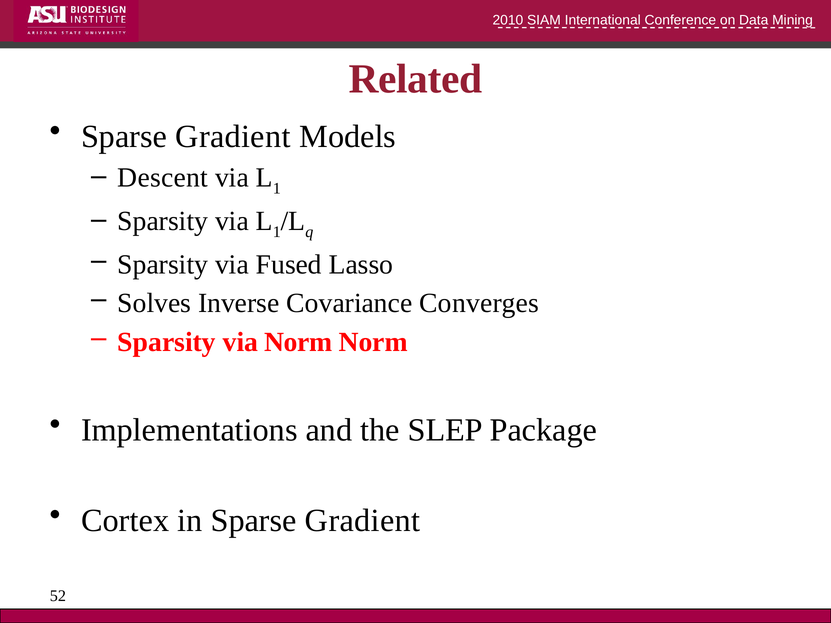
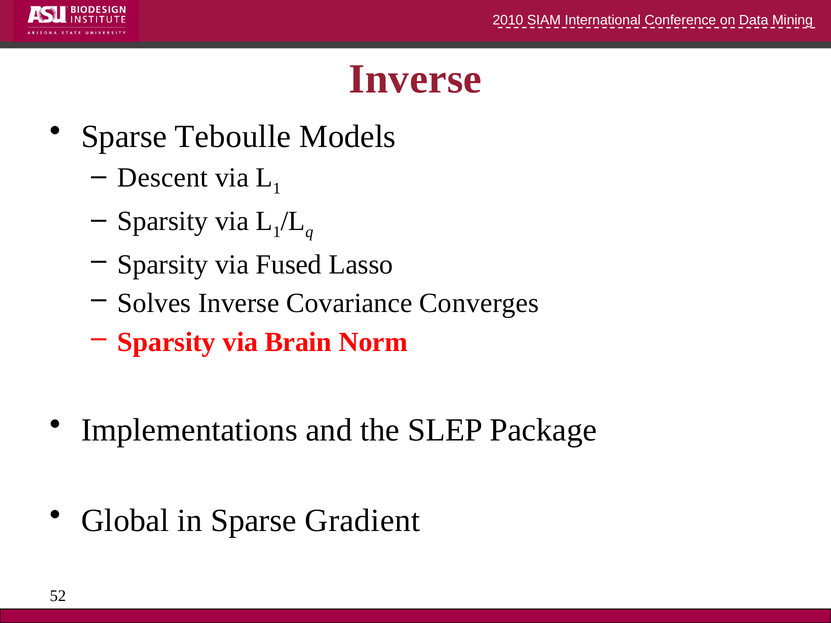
Related at (416, 79): Related -> Inverse
Gradient at (233, 137): Gradient -> Teboulle
via Norm: Norm -> Brain
Cortex: Cortex -> Global
